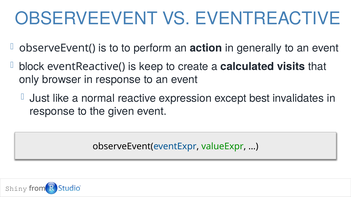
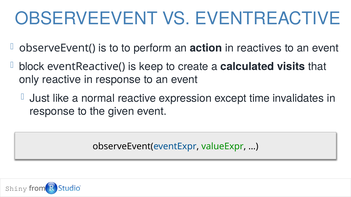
generally: generally -> reactives
only browser: browser -> reactive
best: best -> time
